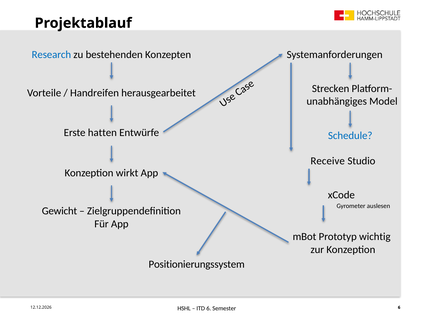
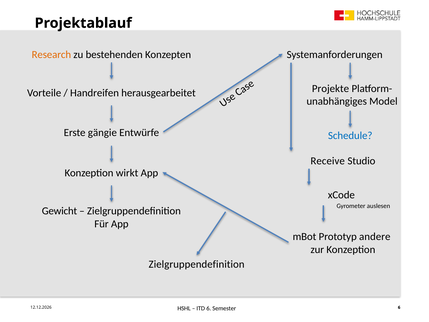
Research colour: blue -> orange
Strecken: Strecken -> Projekte
hatten: hatten -> gängie
wichtig: wichtig -> andere
Positionierungssystem at (197, 264): Positionierungssystem -> Zielgruppendefinition
